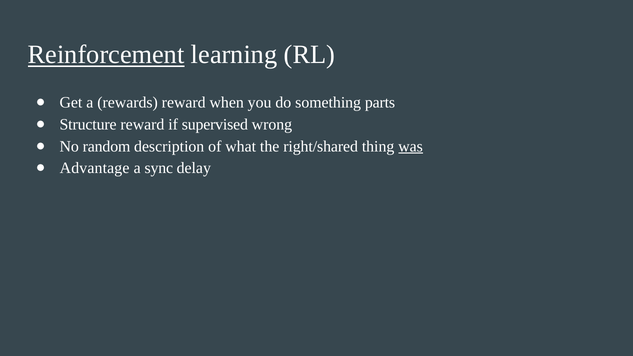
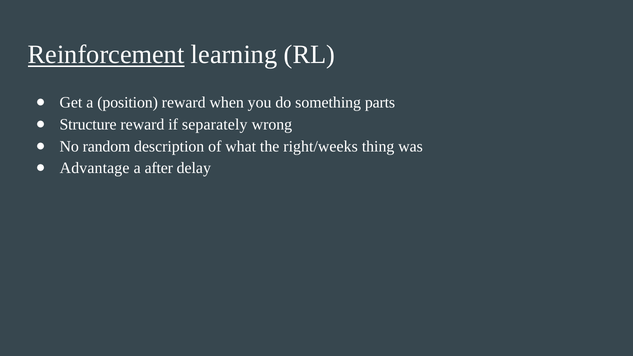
rewards: rewards -> position
supervised: supervised -> separately
right/shared: right/shared -> right/weeks
was underline: present -> none
sync: sync -> after
